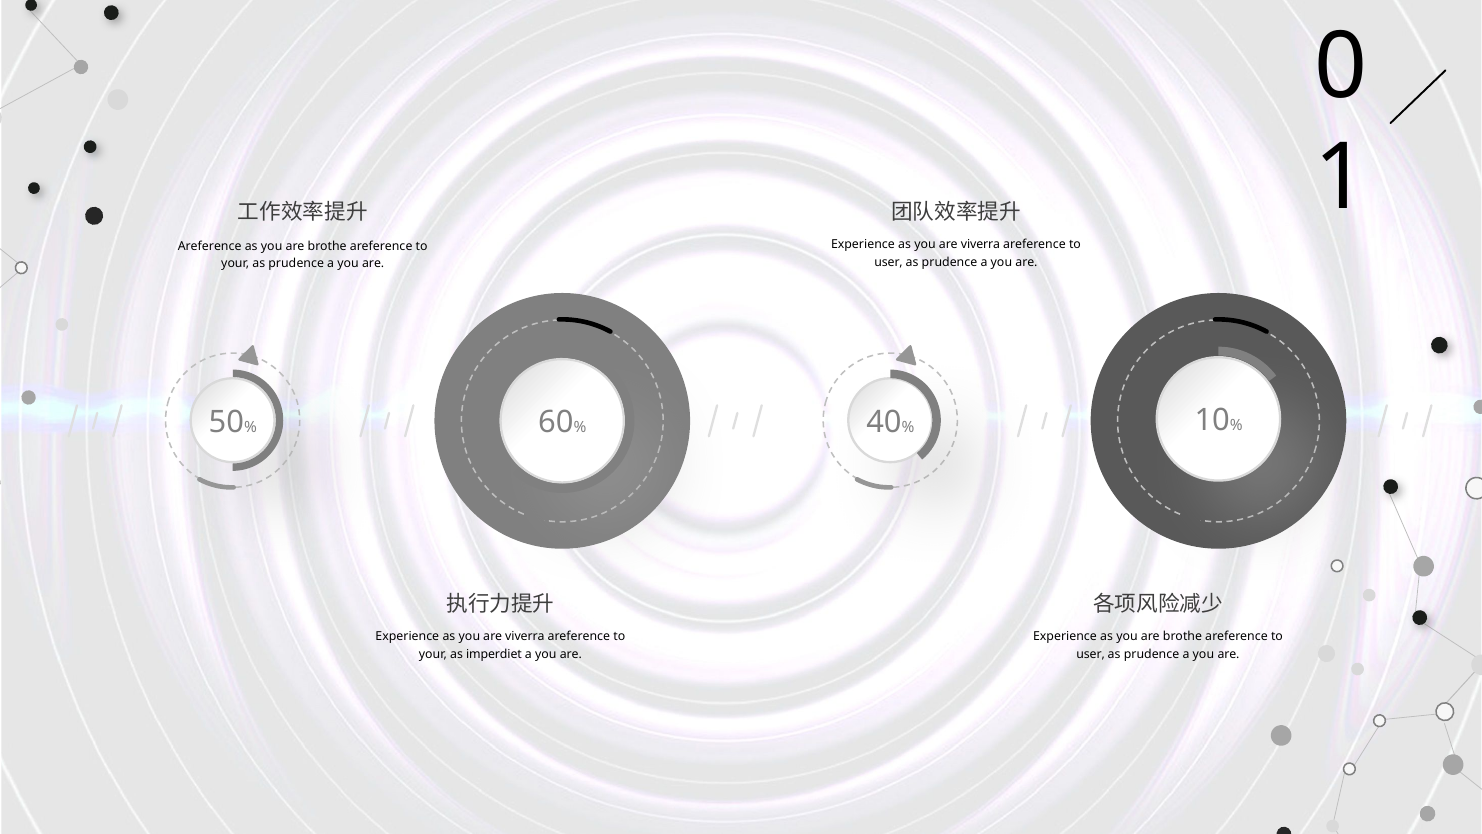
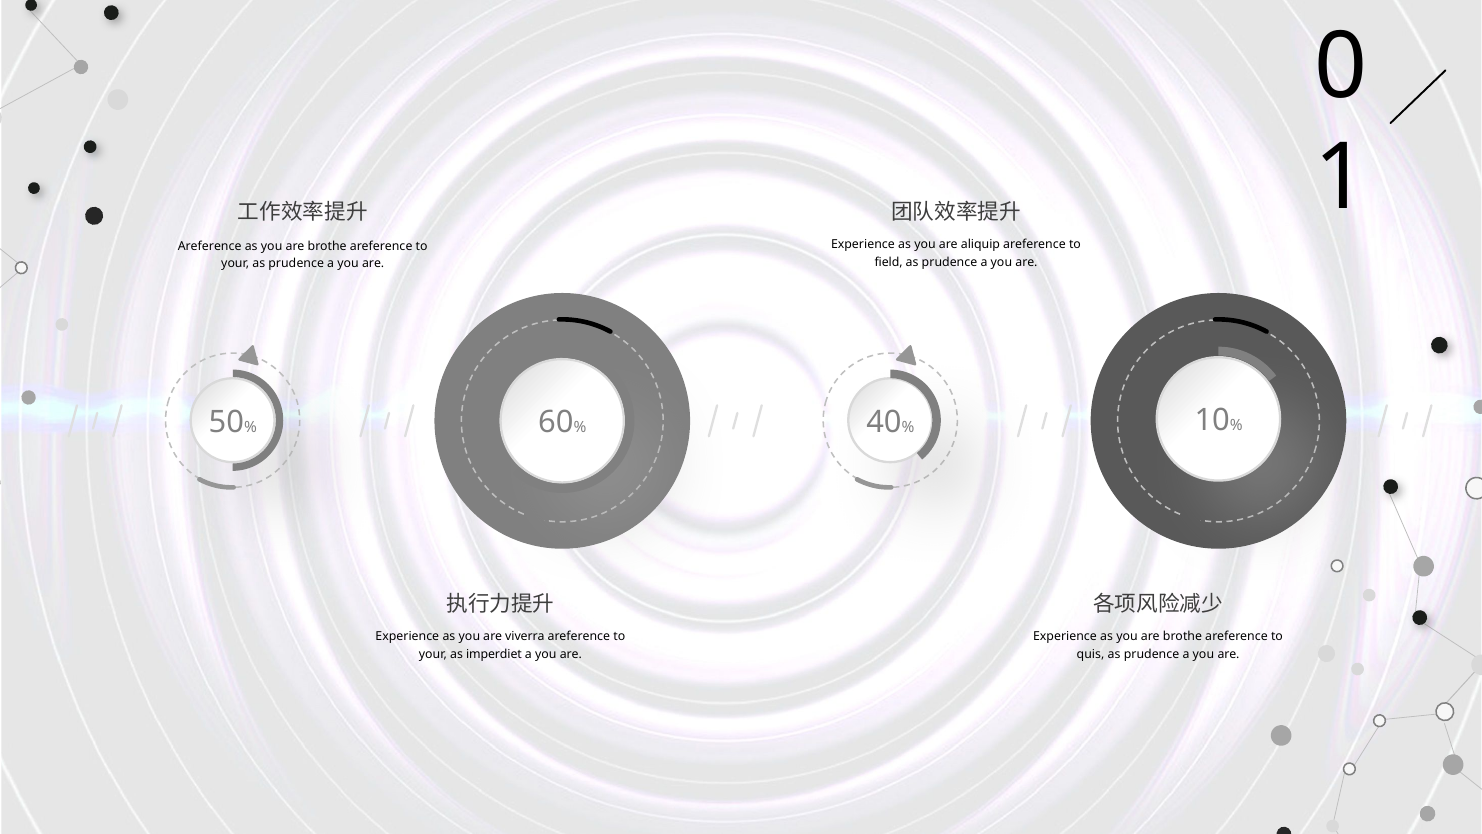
viverra at (980, 245): viverra -> aliquip
user at (889, 262): user -> field
user at (1091, 654): user -> quis
